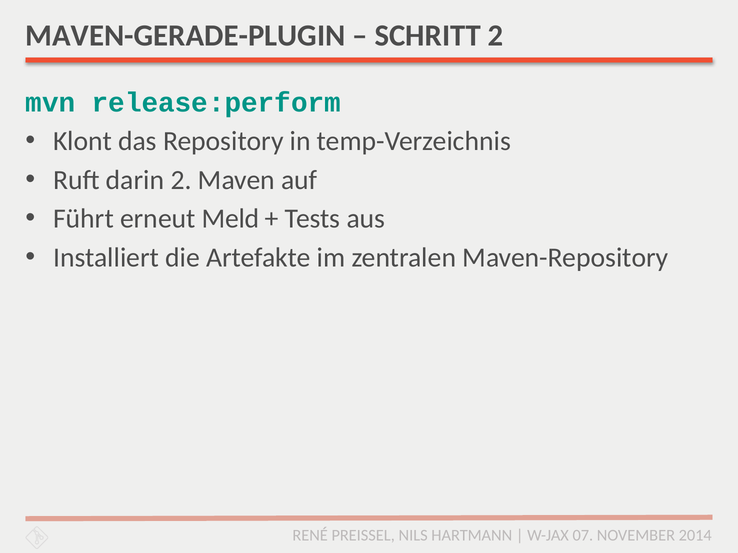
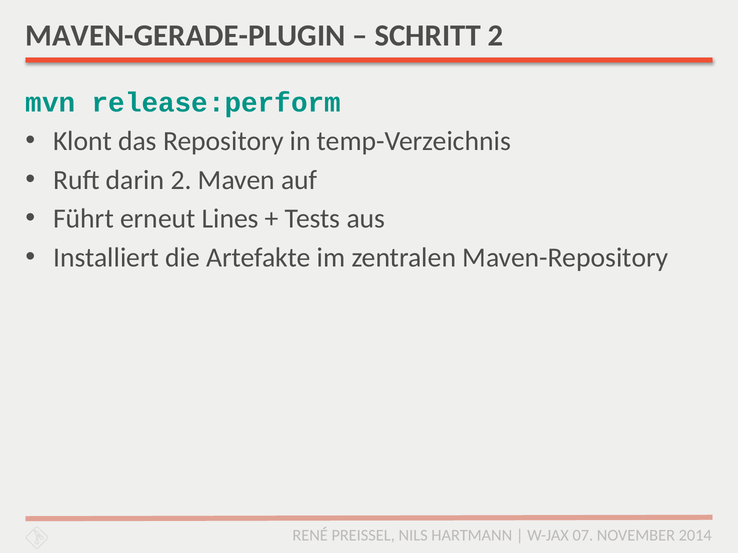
Meld: Meld -> Lines
